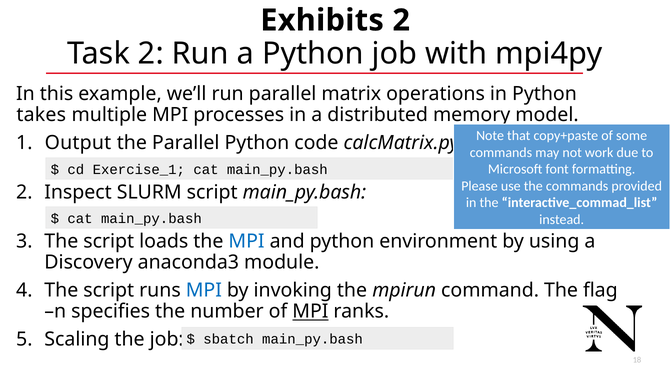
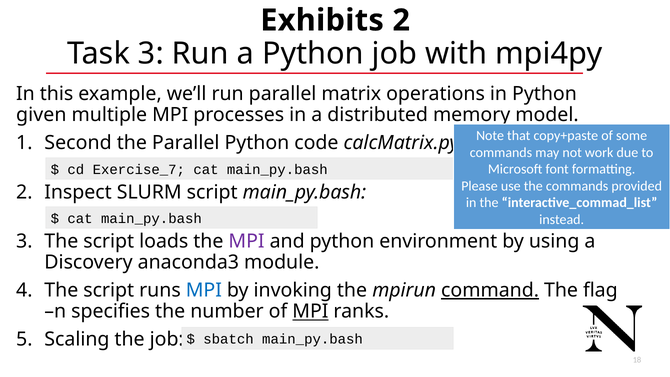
Task 2: 2 -> 3
takes: takes -> given
Output: Output -> Second
Exercise_1: Exercise_1 -> Exercise_7
MPI at (247, 241) colour: blue -> purple
command underline: none -> present
